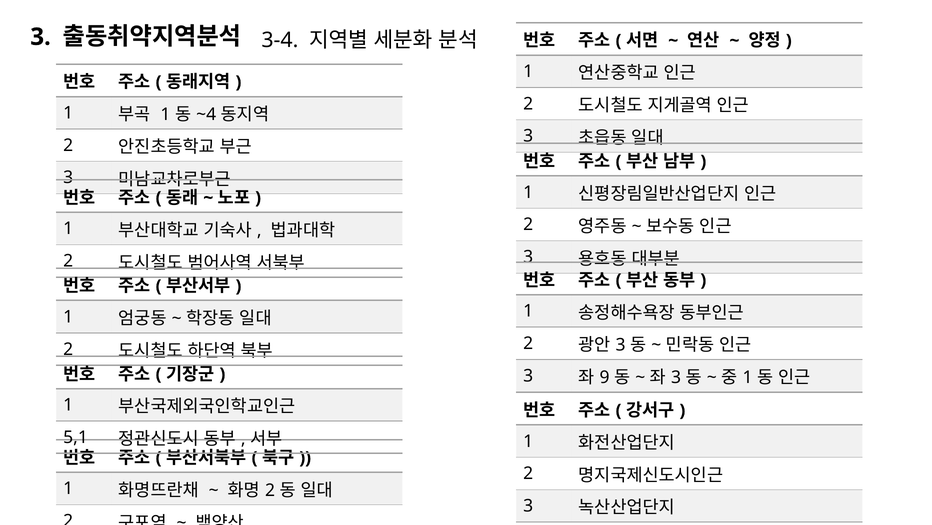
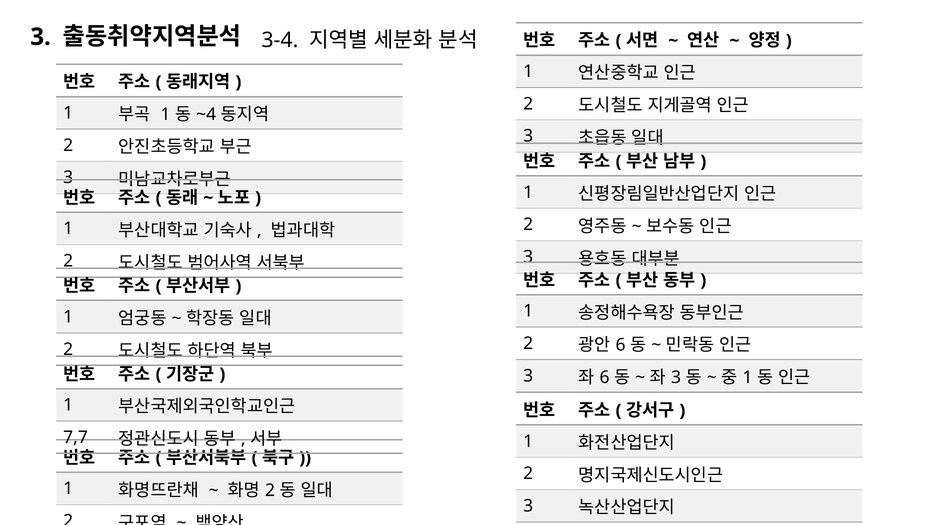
3 at (621, 345): 3 -> 6
9 at (605, 377): 9 -> 6
5,1: 5,1 -> 7,7
